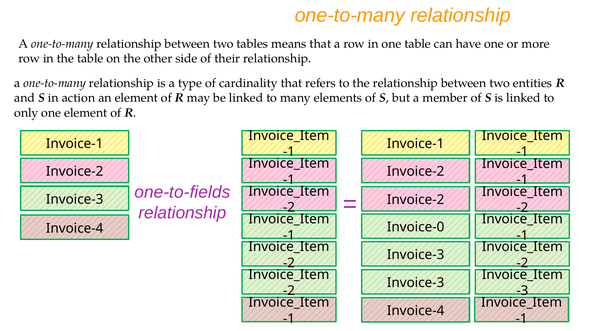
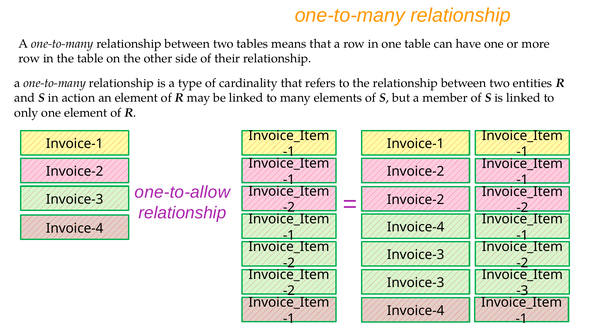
one-to-fields: one-to-fields -> one-to-allow
Invoice-0 at (416, 227): Invoice-0 -> Invoice-4
